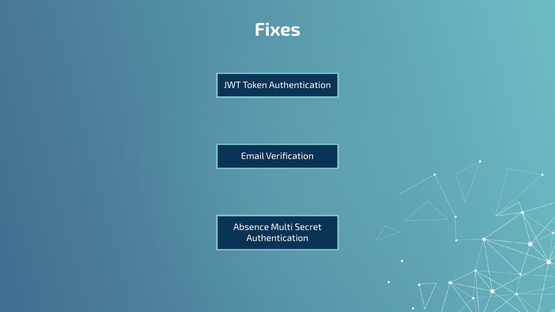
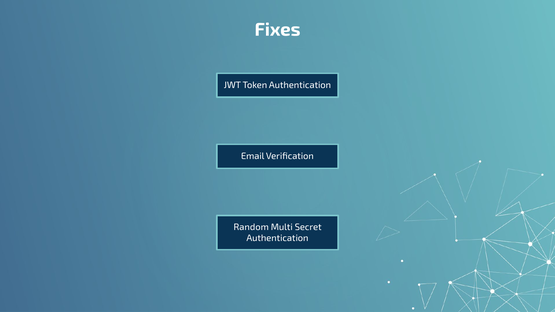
Absence: Absence -> Random
